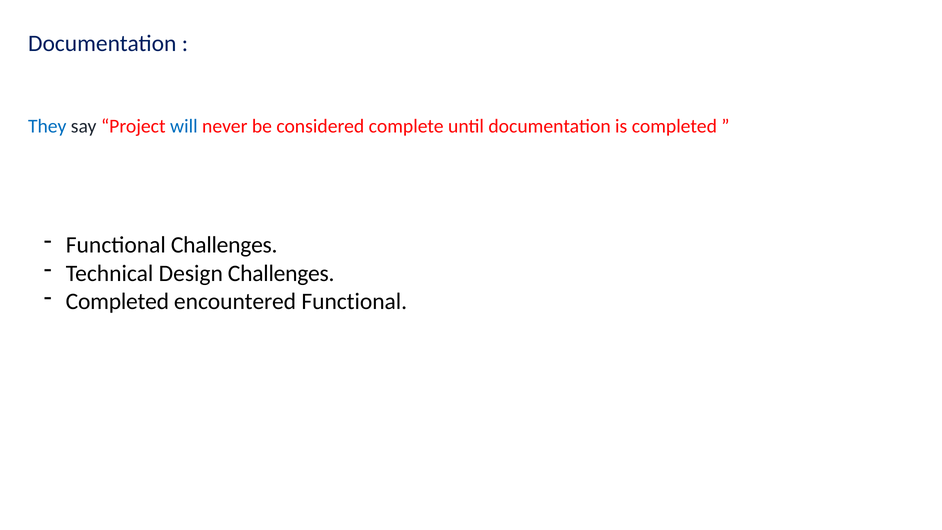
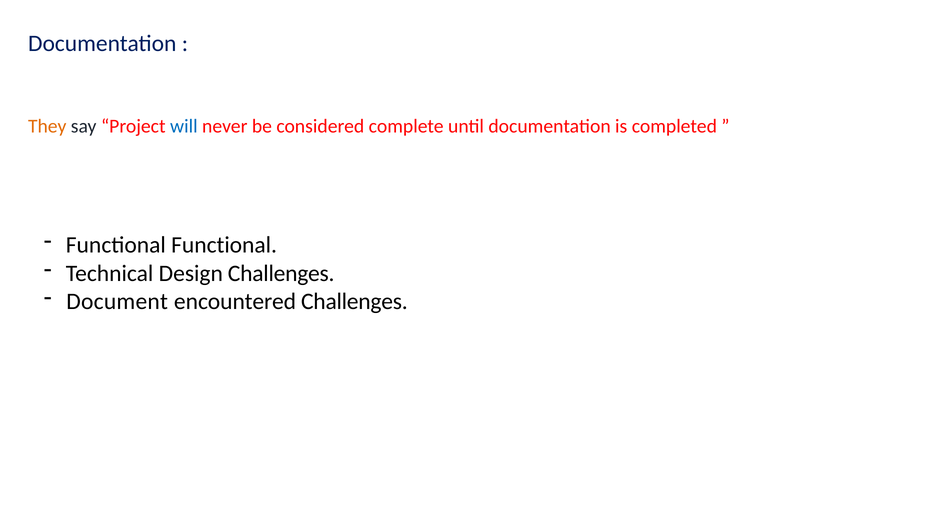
They colour: blue -> orange
Functional Challenges: Challenges -> Functional
Completed at (117, 301): Completed -> Document
encountered Functional: Functional -> Challenges
